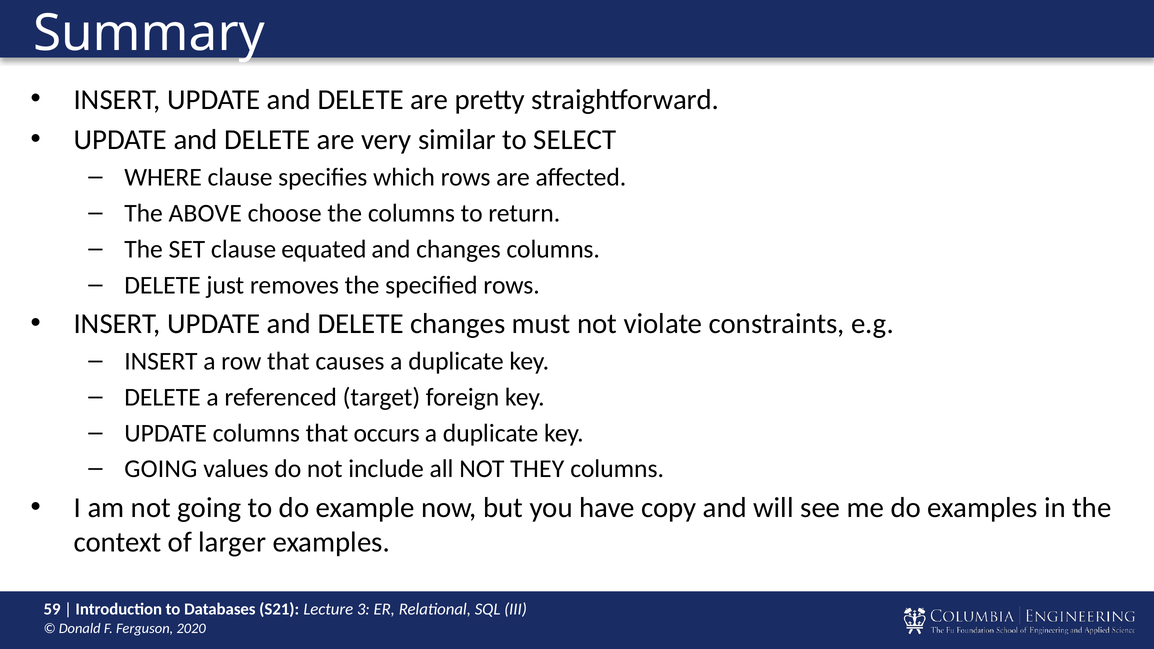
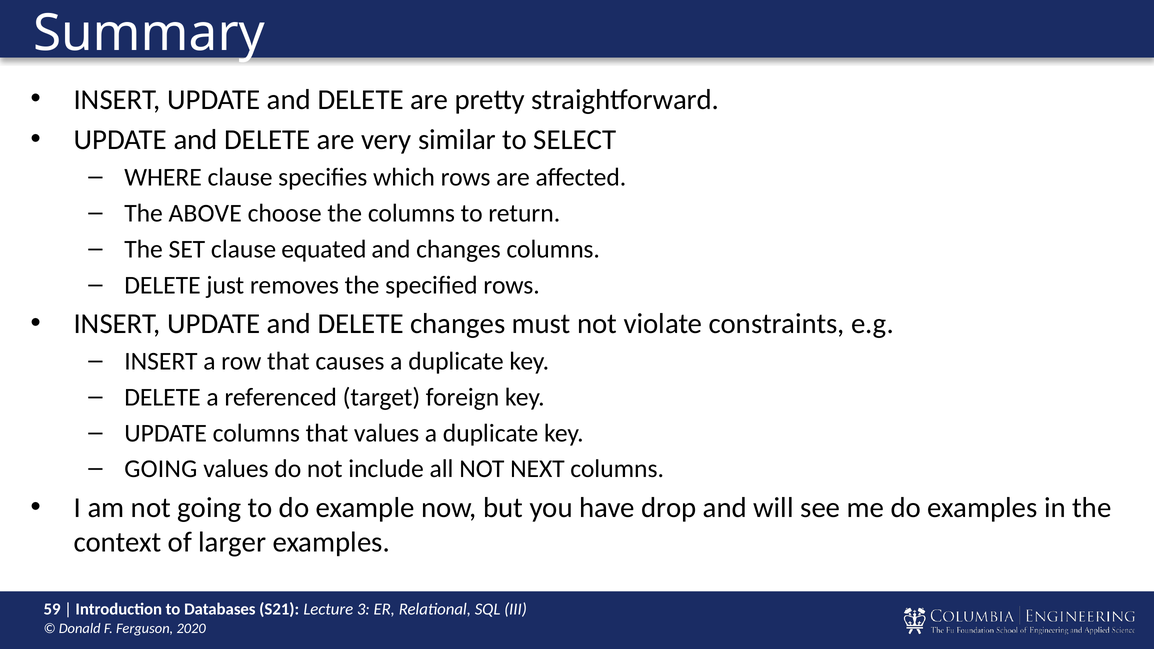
that occurs: occurs -> values
THEY: THEY -> NEXT
copy: copy -> drop
